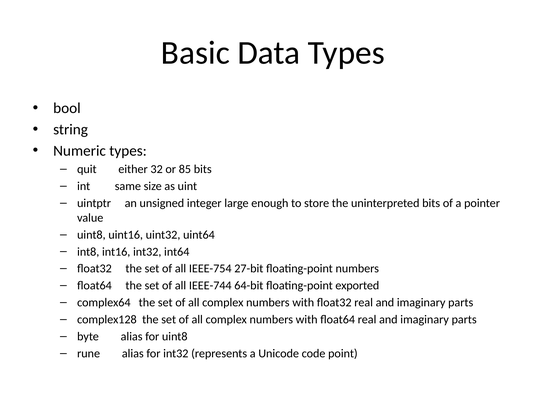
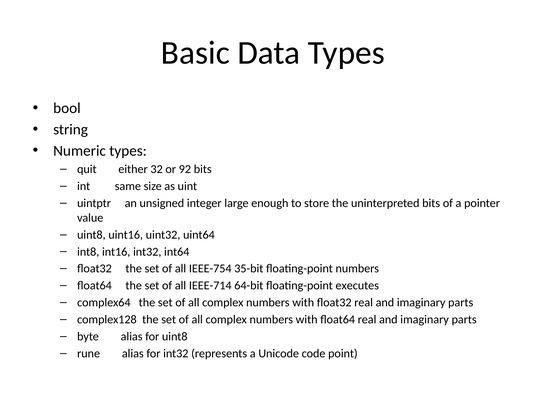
85: 85 -> 92
27-bit: 27-bit -> 35-bit
IEEE-744: IEEE-744 -> IEEE-714
exported: exported -> executes
